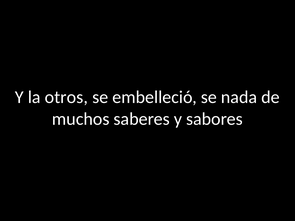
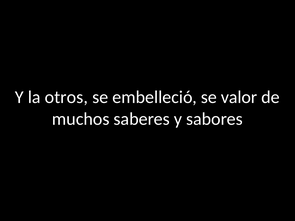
nada: nada -> valor
